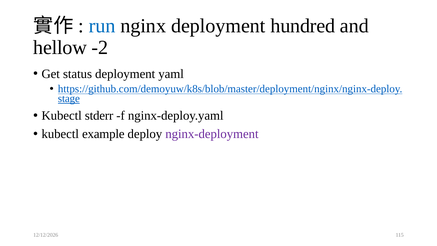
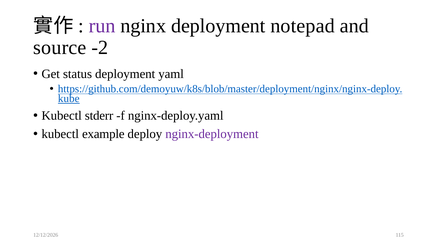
run colour: blue -> purple
hundred: hundred -> notepad
hellow: hellow -> source
stage: stage -> kube
